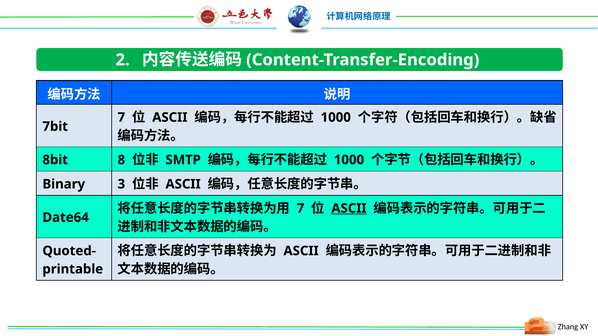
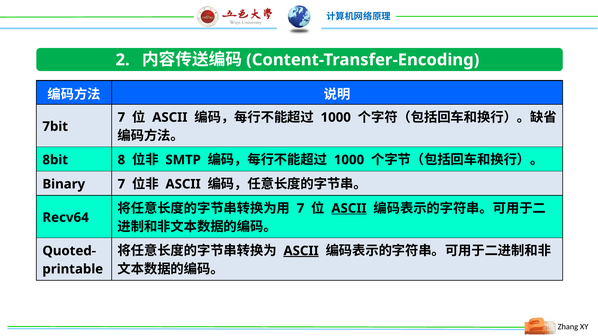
Binary 3: 3 -> 7
Date64: Date64 -> Recv64
ASCII at (301, 251) underline: none -> present
